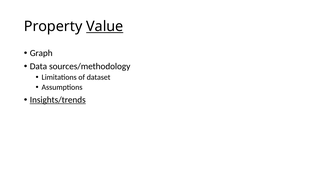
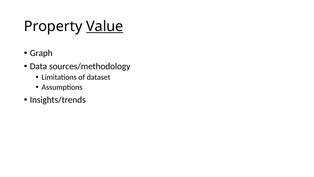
Insights/trends underline: present -> none
